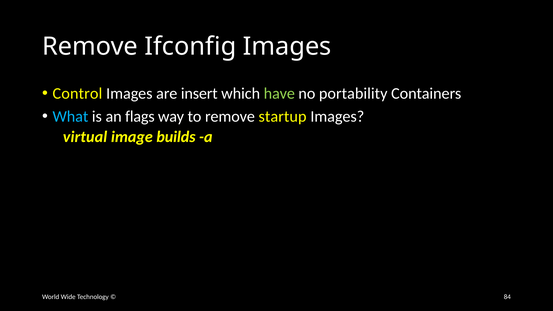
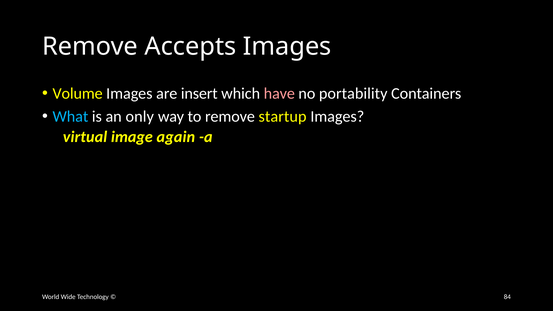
Ifconfig: Ifconfig -> Accepts
Control: Control -> Volume
have colour: light green -> pink
flags: flags -> only
builds: builds -> again
